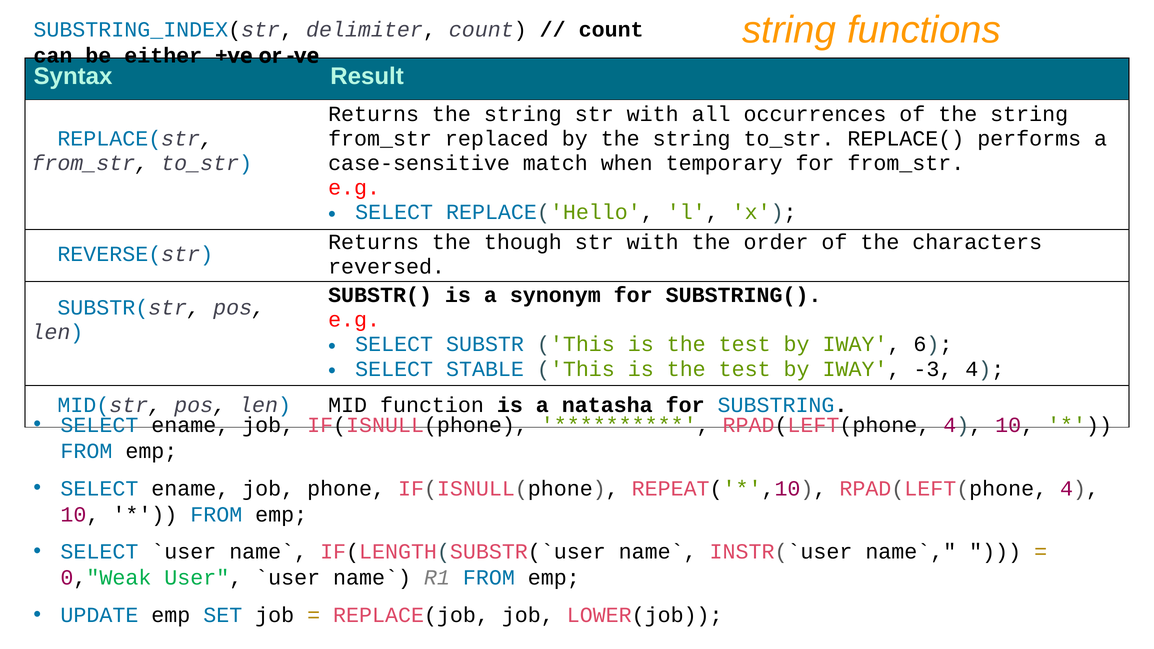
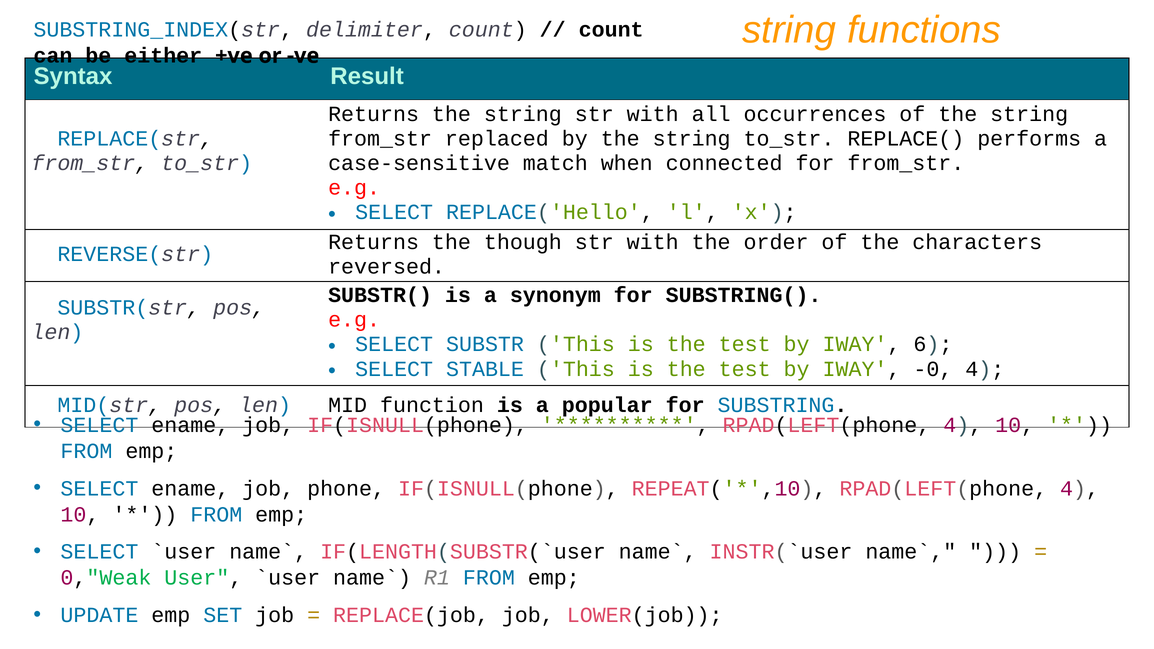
temporary: temporary -> connected
-3: -3 -> -0
natasha: natasha -> popular
